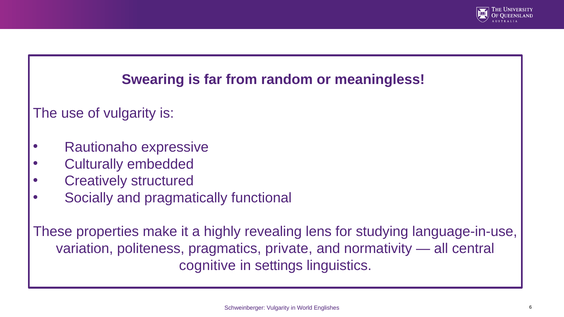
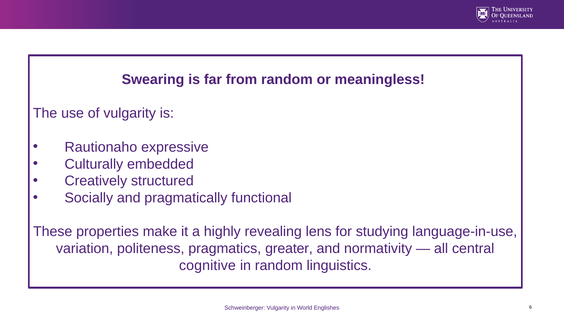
private: private -> greater
in settings: settings -> random
